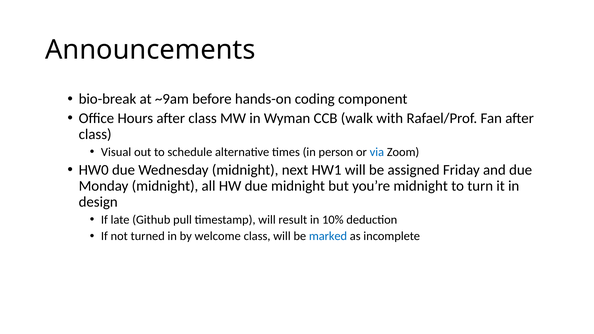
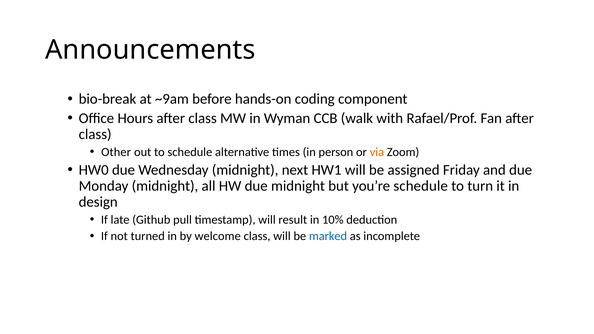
Visual: Visual -> Other
via colour: blue -> orange
you’re midnight: midnight -> schedule
